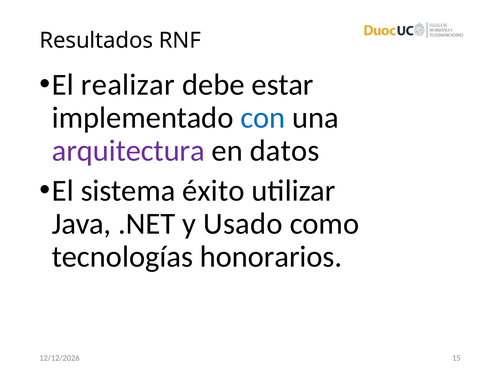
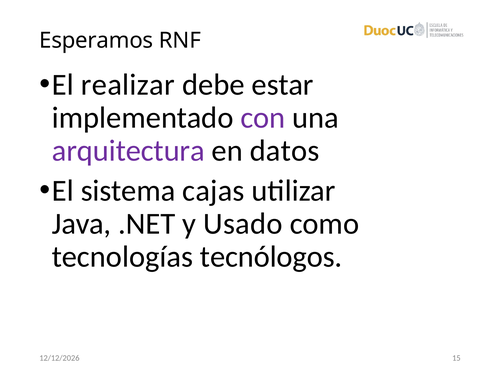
Resultados: Resultados -> Esperamos
con colour: blue -> purple
éxito: éxito -> cajas
honorarios: honorarios -> tecnólogos
